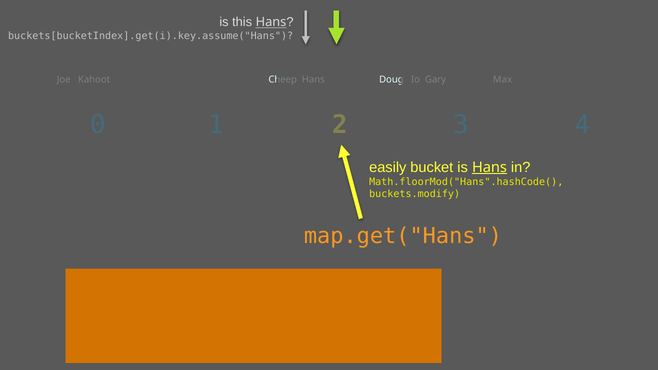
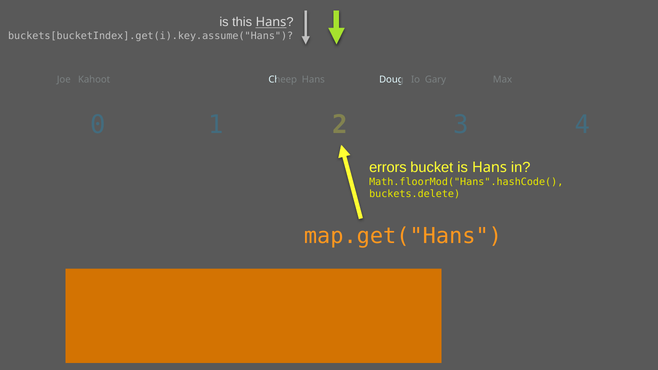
easily: easily -> errors
Hans at (490, 167) underline: present -> none
buckets.modify: buckets.modify -> buckets.delete
